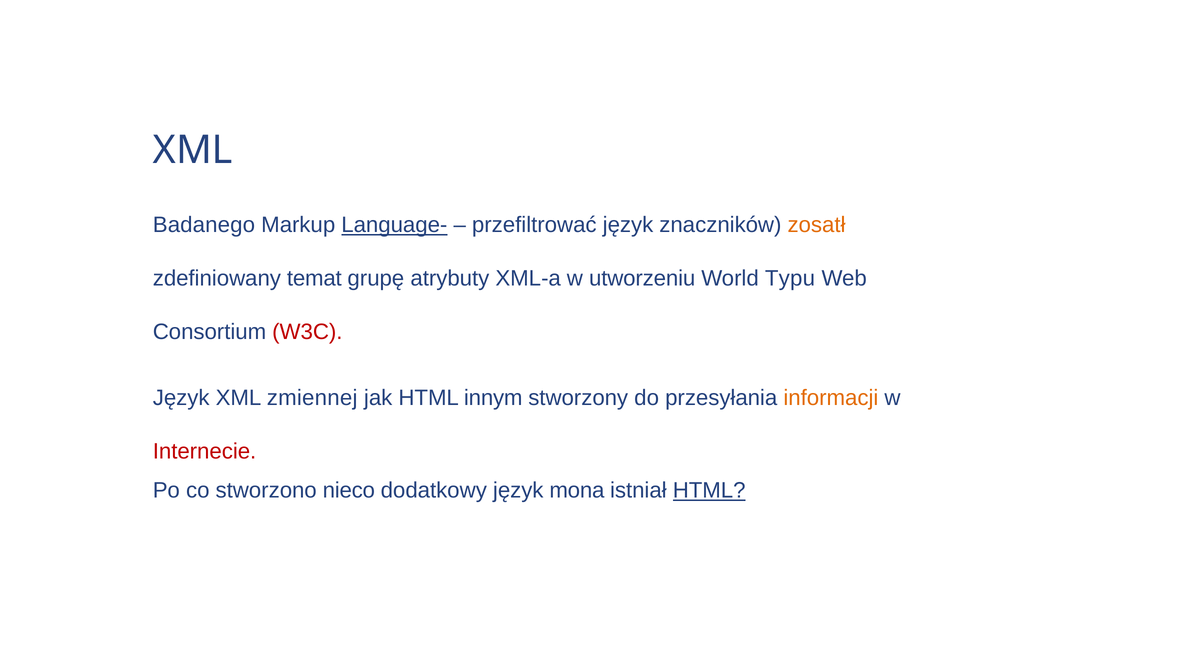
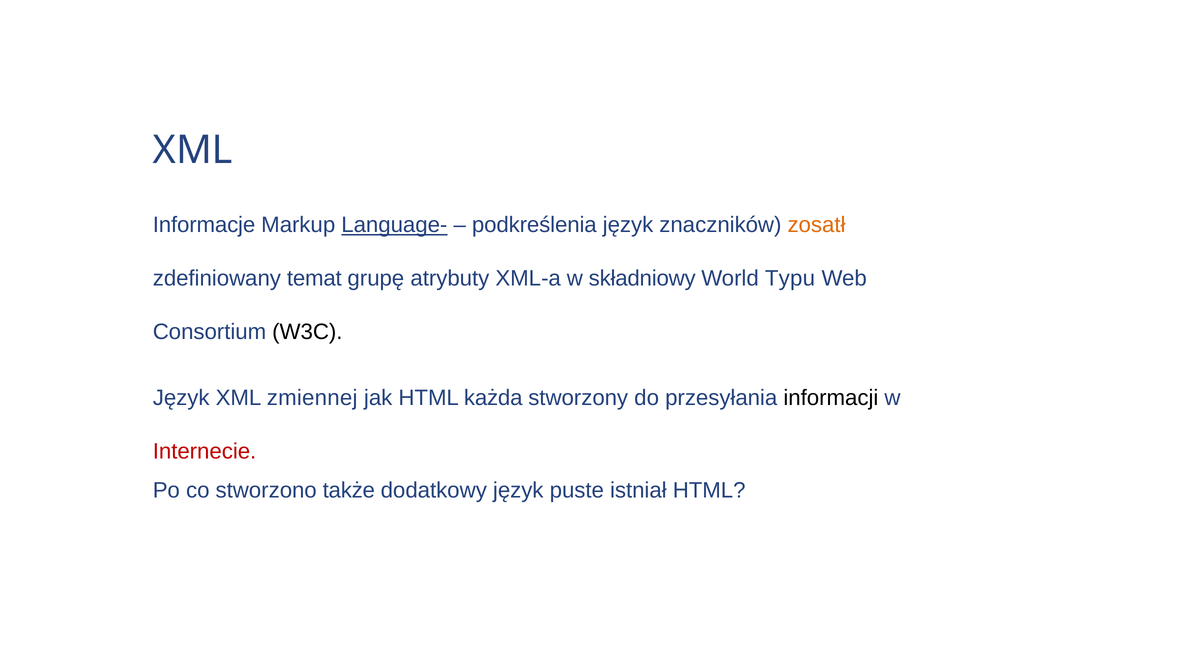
Badanego: Badanego -> Informacje
przefiltrować: przefiltrować -> podkreślenia
utworzeniu: utworzeniu -> składniowy
W3C colour: red -> black
innym: innym -> każda
informacji colour: orange -> black
nieco: nieco -> także
mona: mona -> puste
HTML at (709, 490) underline: present -> none
